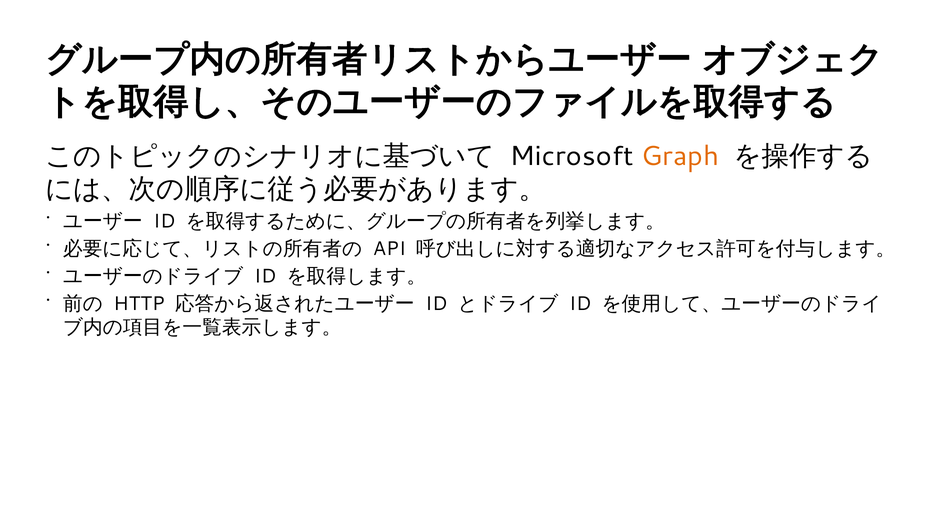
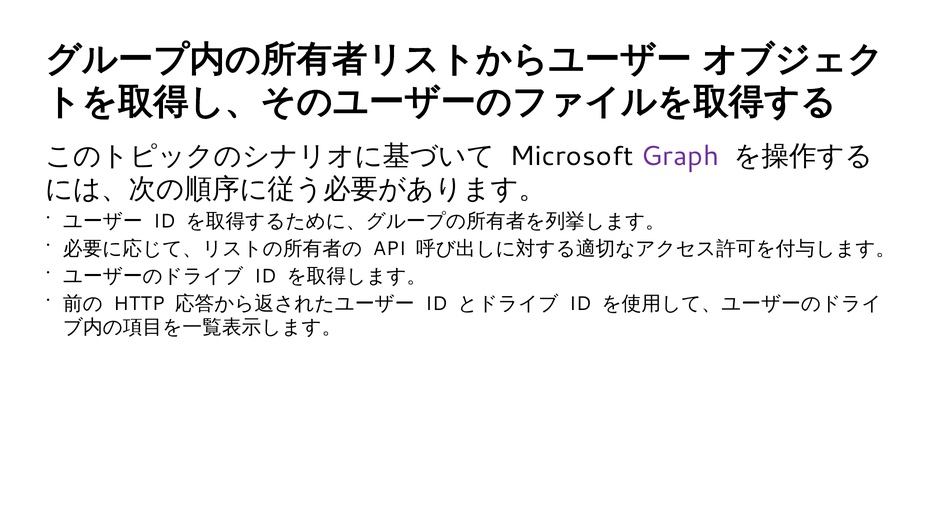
Graph colour: orange -> purple
